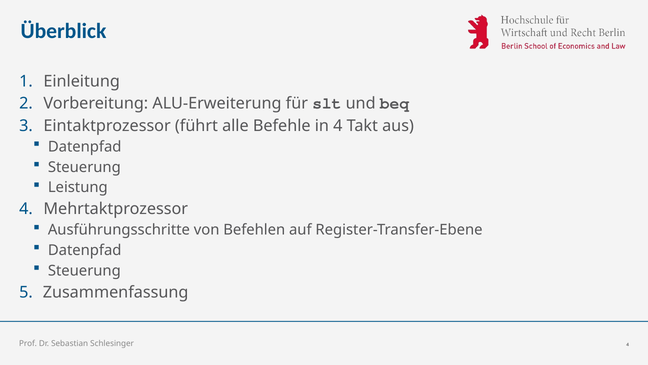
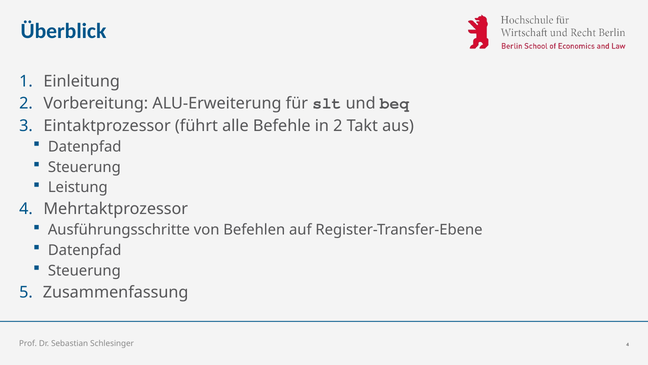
in 4: 4 -> 2
